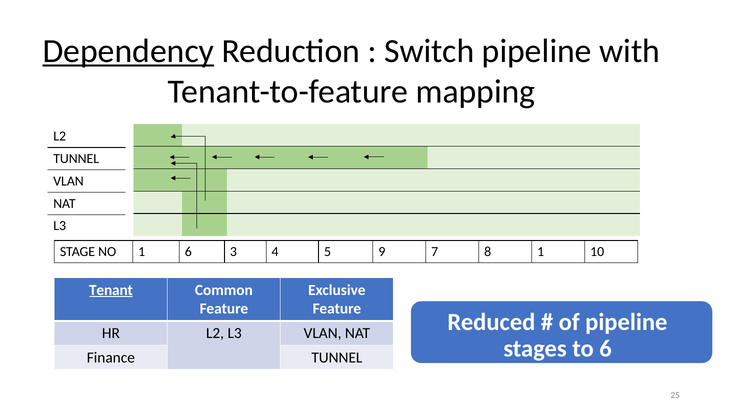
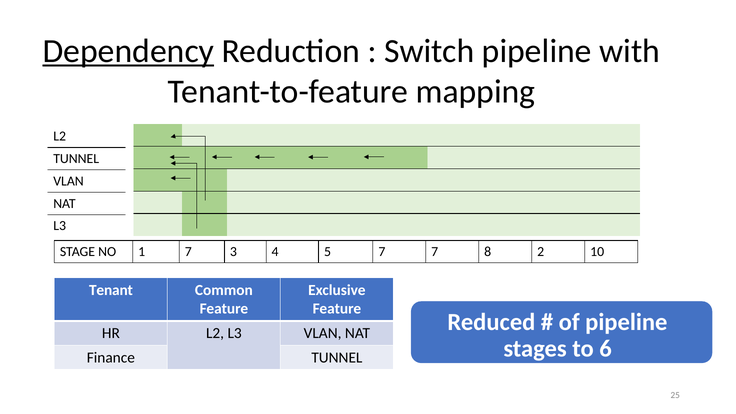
1 6: 6 -> 7
5 9: 9 -> 7
8 1: 1 -> 2
Tenant underline: present -> none
